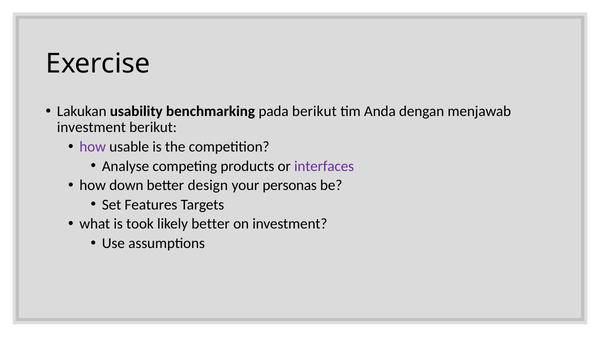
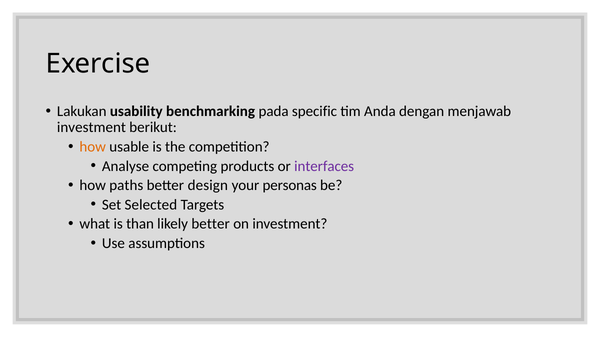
pada berikut: berikut -> specific
how at (93, 147) colour: purple -> orange
down: down -> paths
Features: Features -> Selected
took: took -> than
